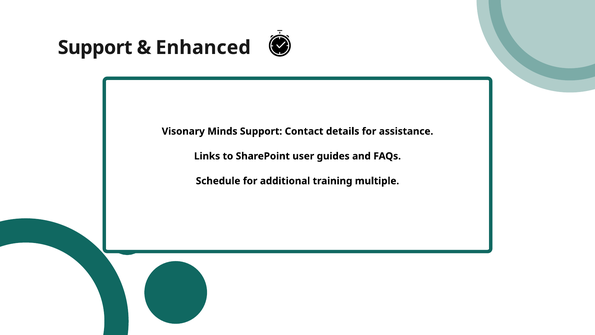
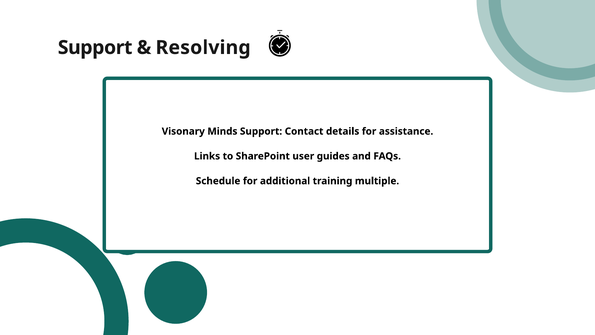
Enhanced: Enhanced -> Resolving
